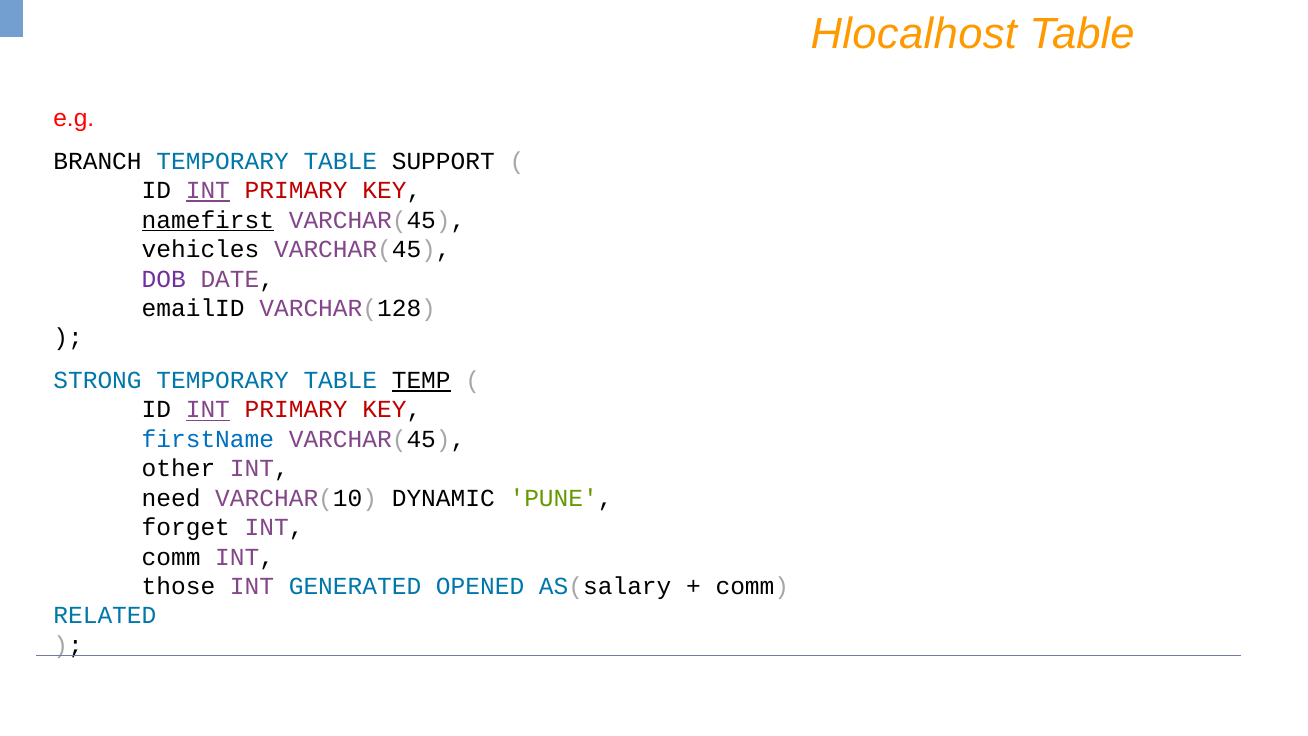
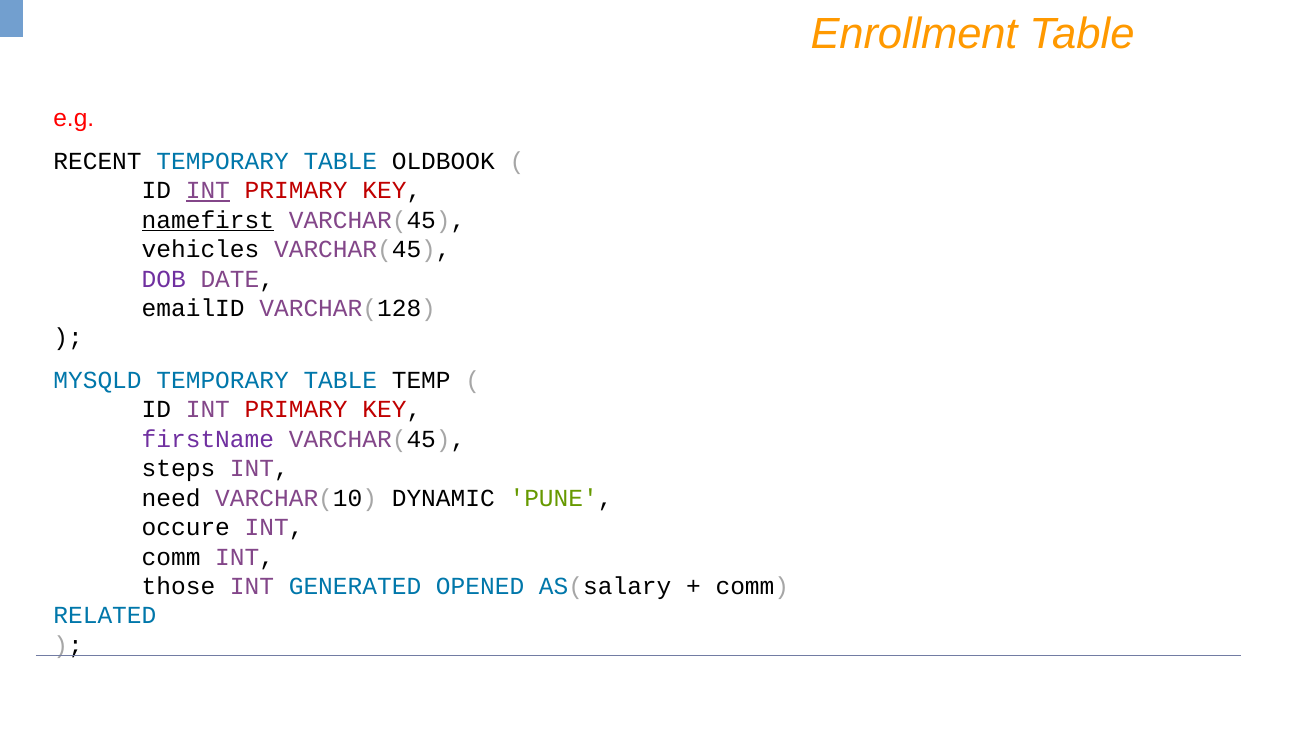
Hlocalhost: Hlocalhost -> Enrollment
BRANCH: BRANCH -> RECENT
SUPPORT: SUPPORT -> OLDBOOK
STRONG: STRONG -> MYSQLD
TEMP underline: present -> none
INT at (208, 410) underline: present -> none
firstName colour: blue -> purple
other: other -> steps
forget: forget -> occure
